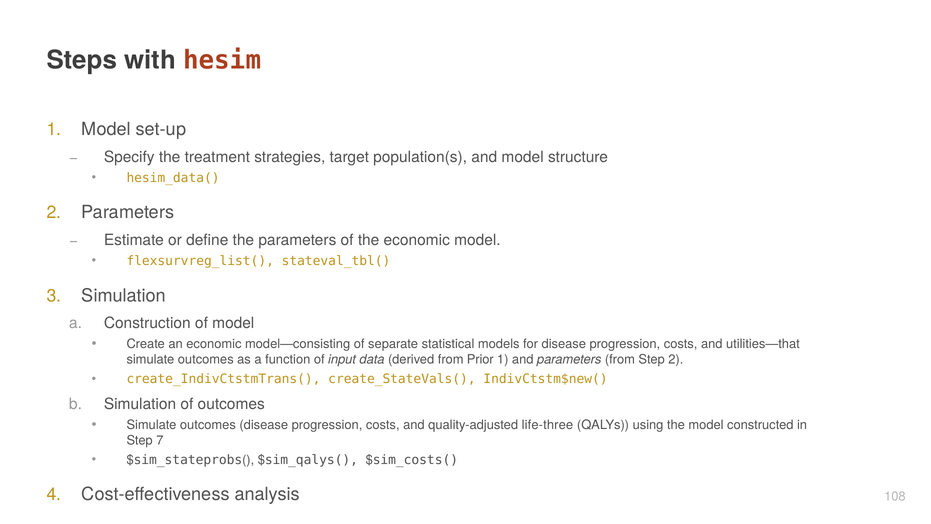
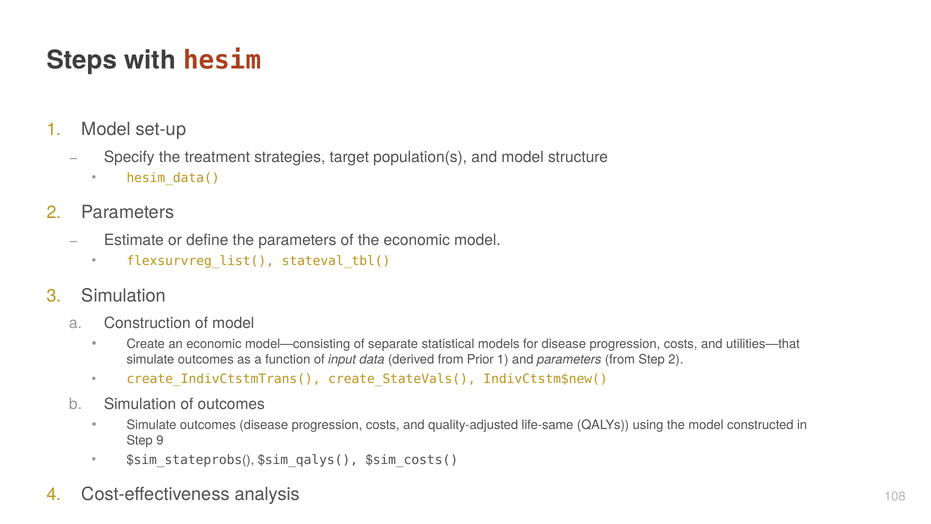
life-three: life-three -> life-same
7: 7 -> 9
